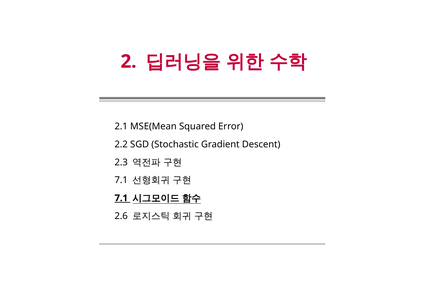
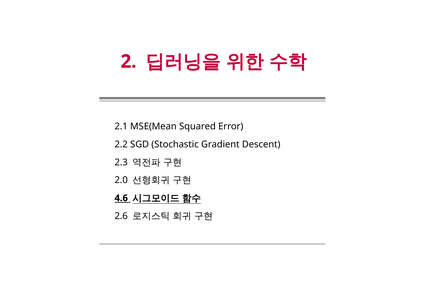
7.1 at (121, 180): 7.1 -> 2.0
7.1 at (121, 198): 7.1 -> 4.6
